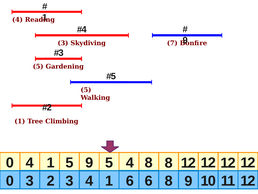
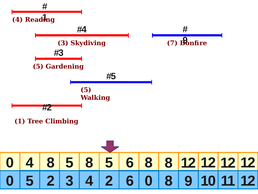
0 4 1: 1 -> 8
5 9: 9 -> 8
5 4: 4 -> 6
0 3: 3 -> 5
3 4 1: 1 -> 2
6 6: 6 -> 0
